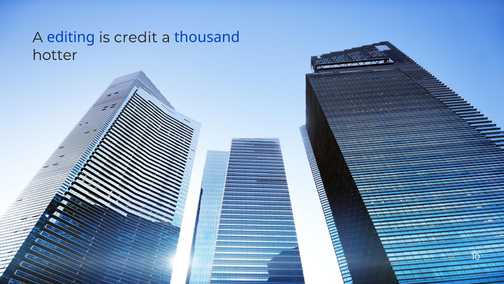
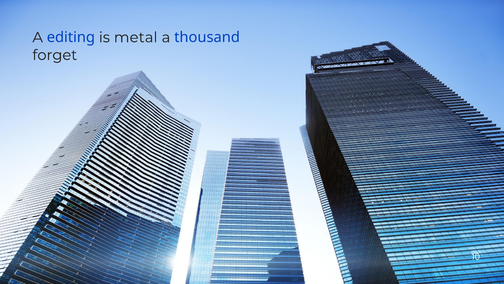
credit: credit -> metal
hotter: hotter -> forget
